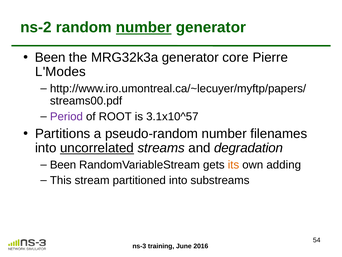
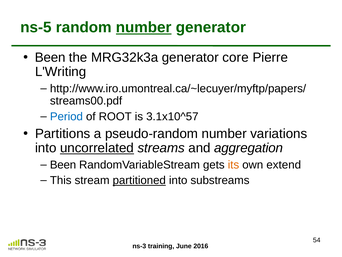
ns-2: ns-2 -> ns-5
L'Modes: L'Modes -> L'Writing
Period colour: purple -> blue
filenames: filenames -> variations
degradation: degradation -> aggregation
adding: adding -> extend
partitioned underline: none -> present
